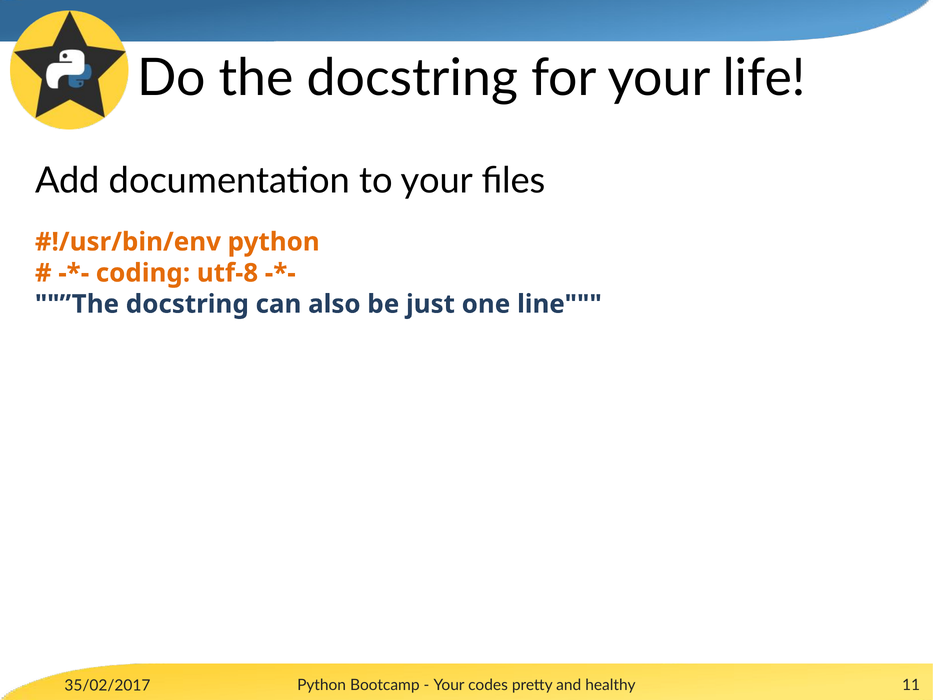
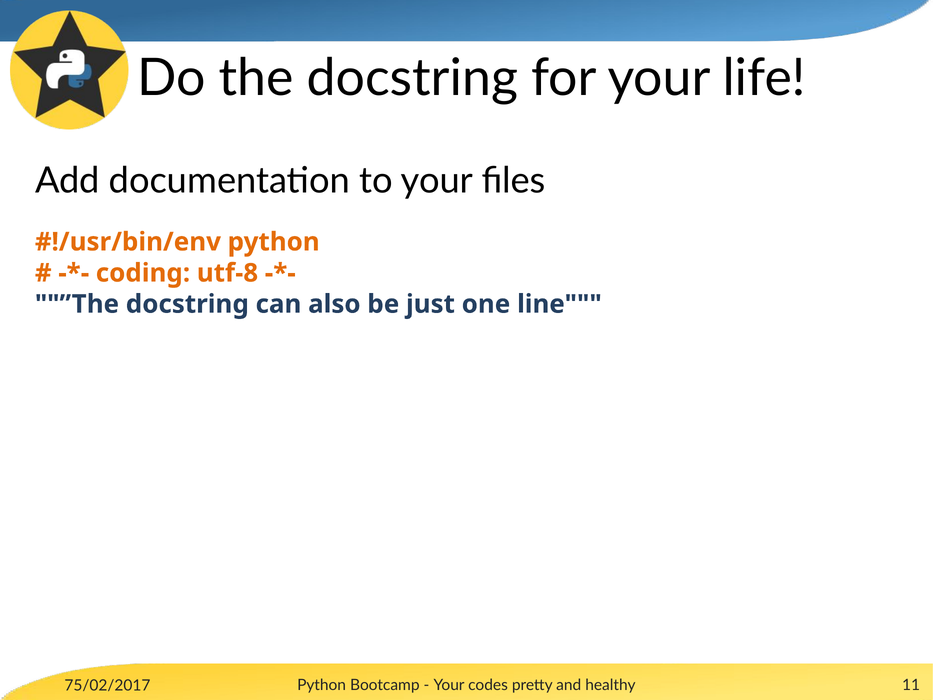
35/02/2017: 35/02/2017 -> 75/02/2017
